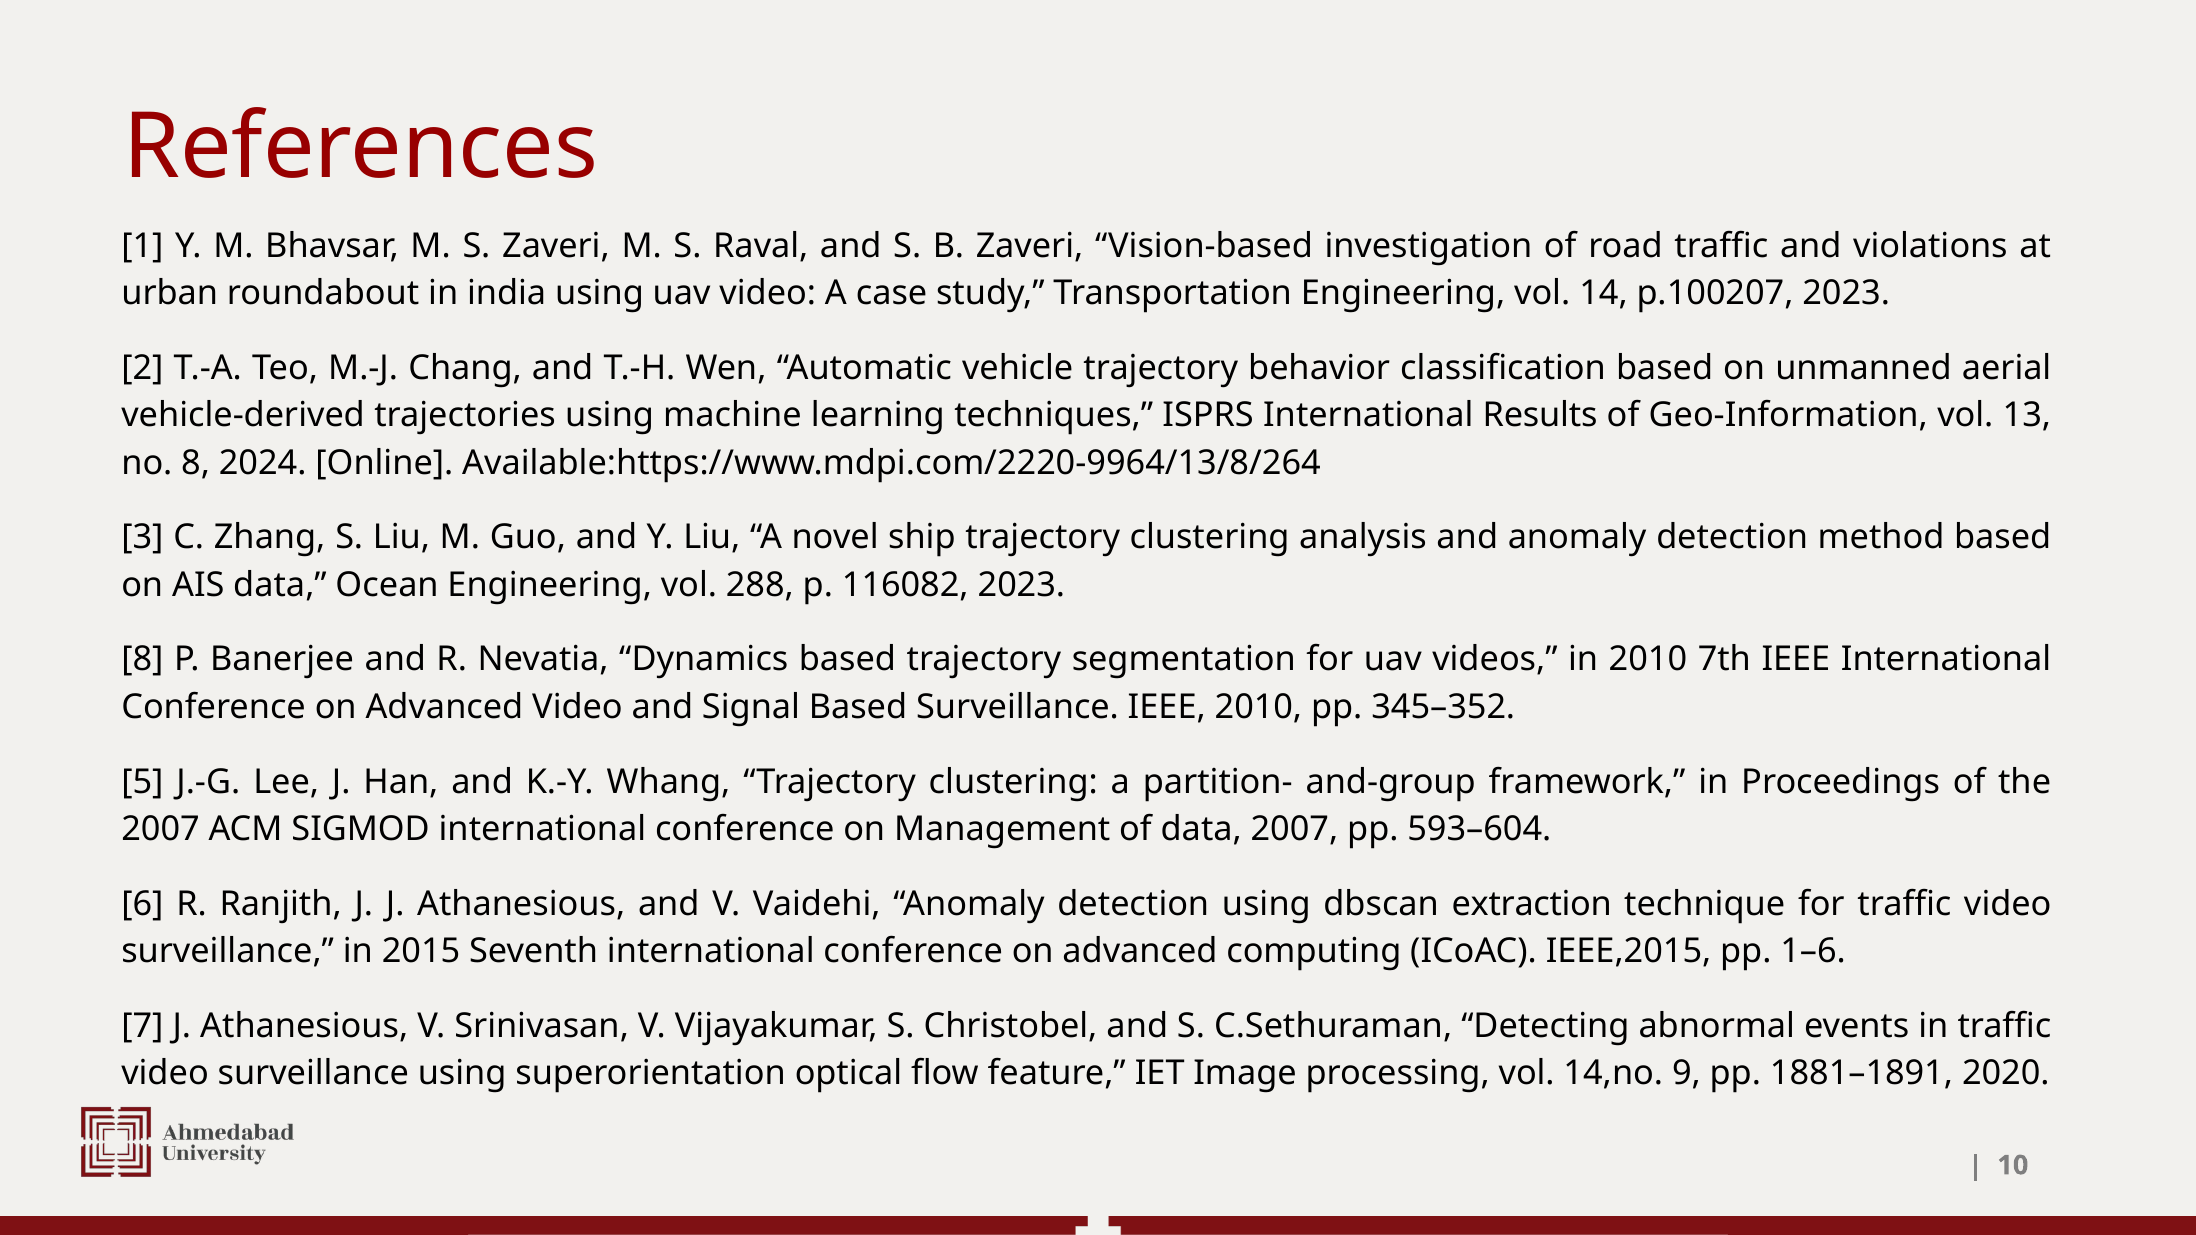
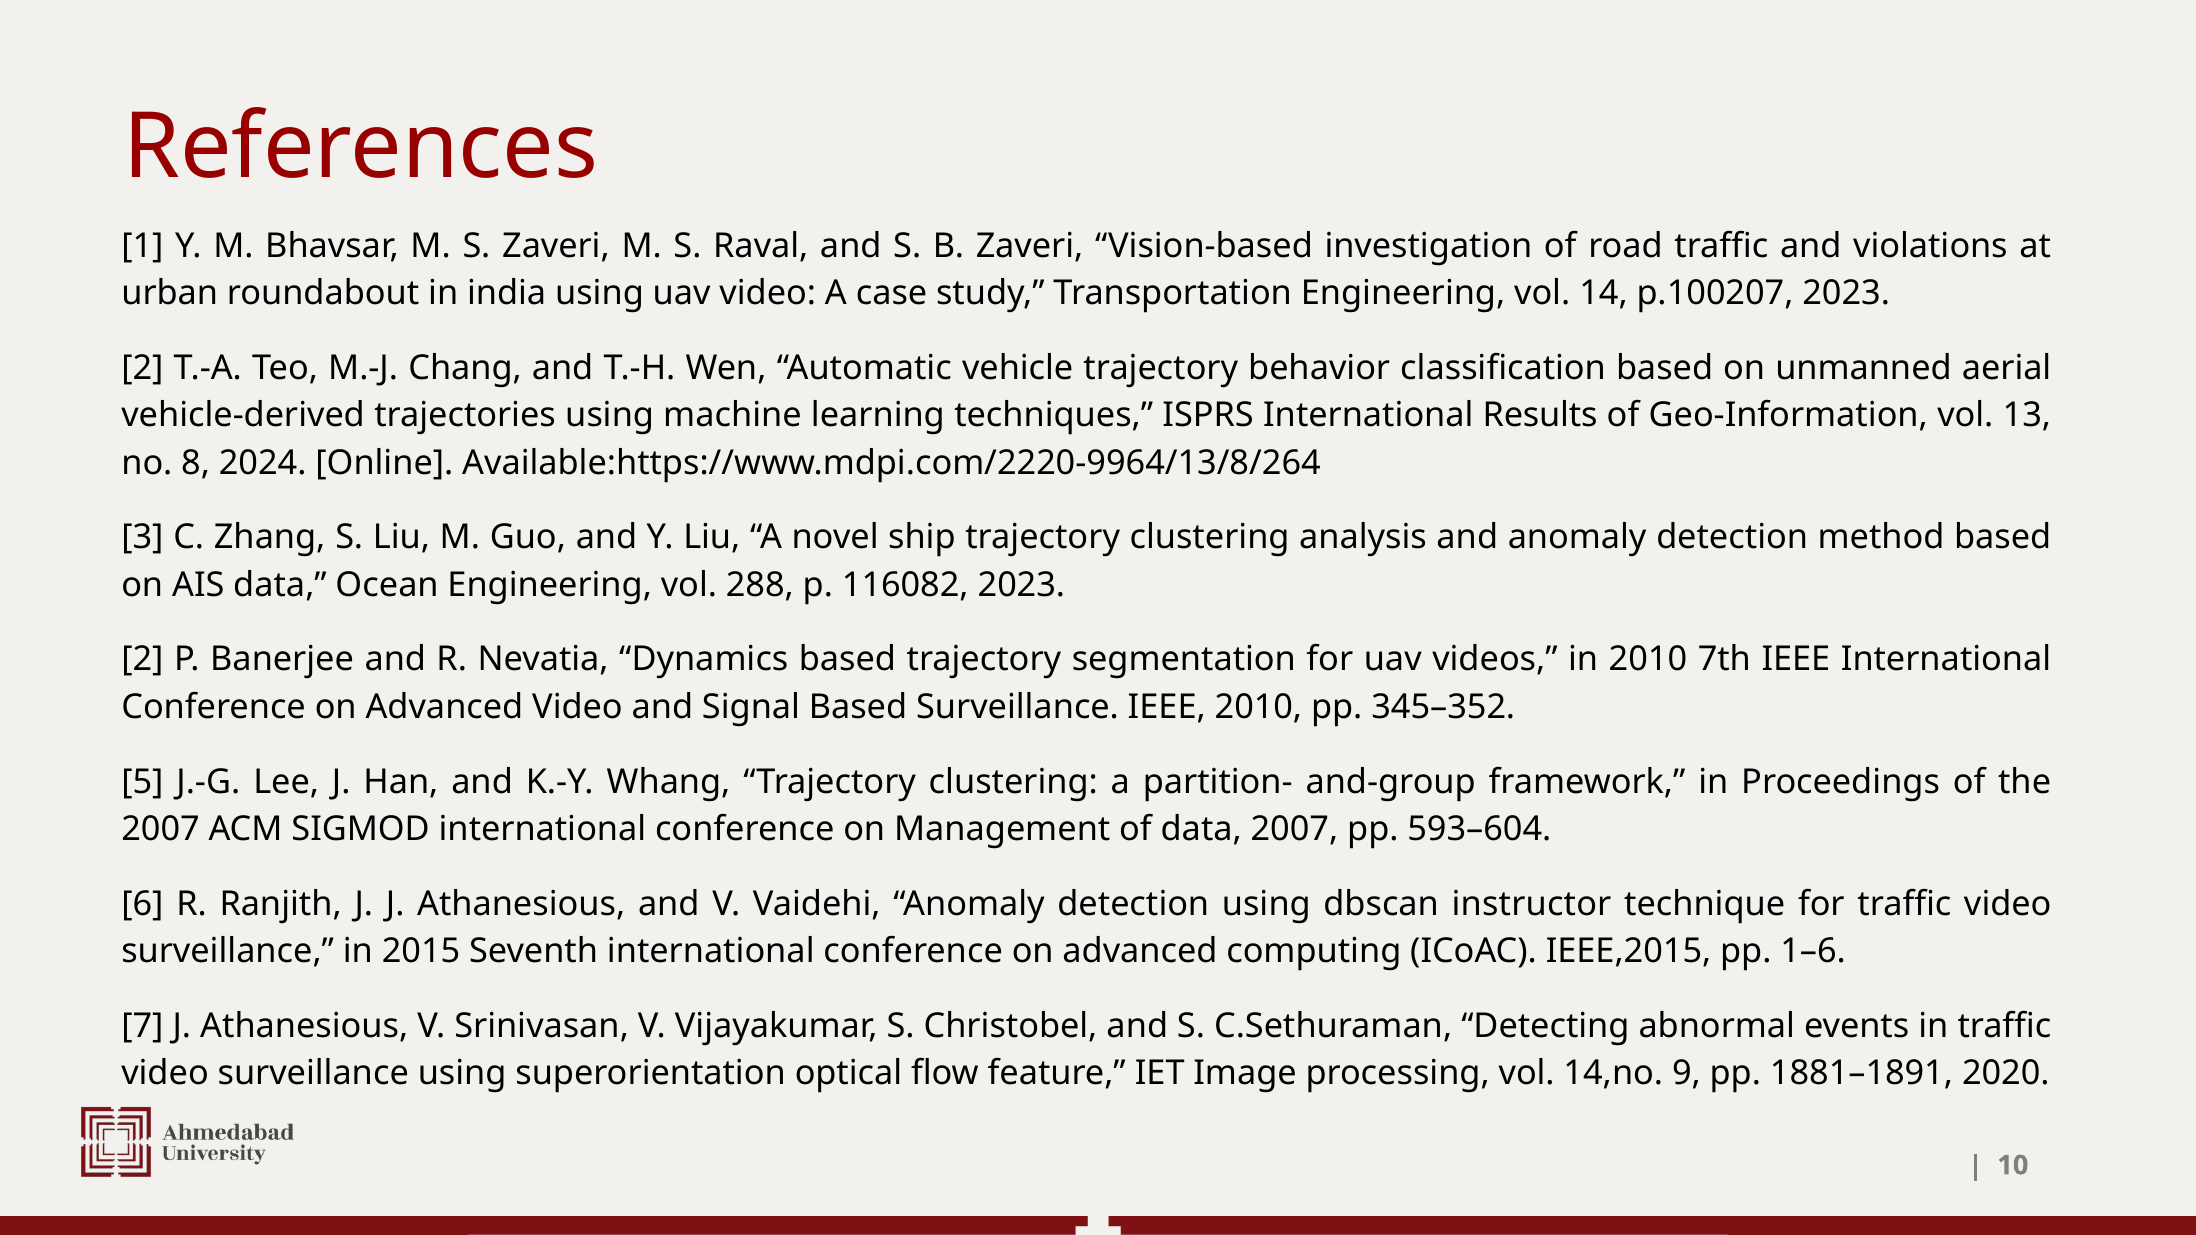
8 at (142, 660): 8 -> 2
extraction: extraction -> instructor
